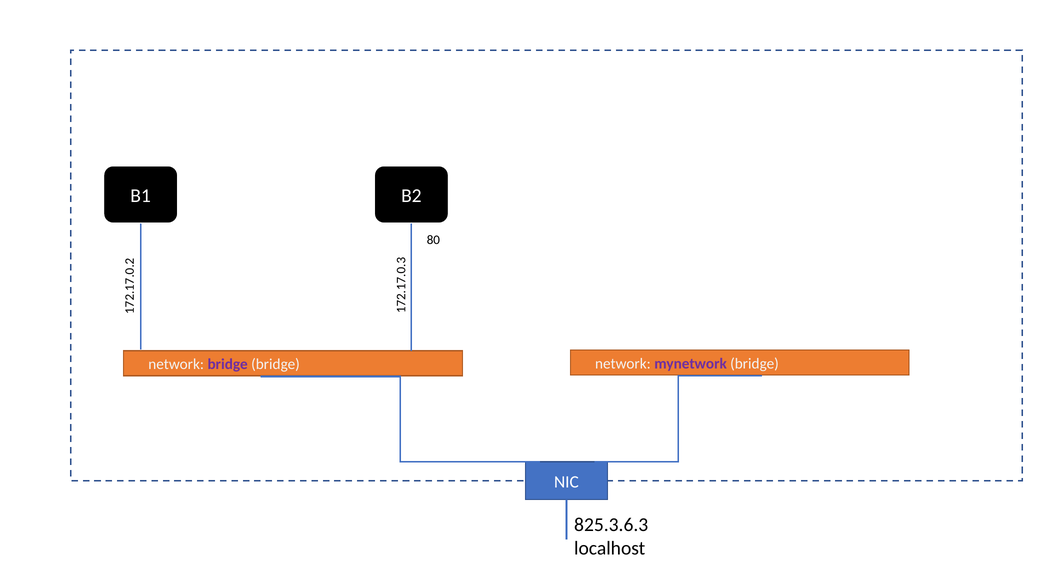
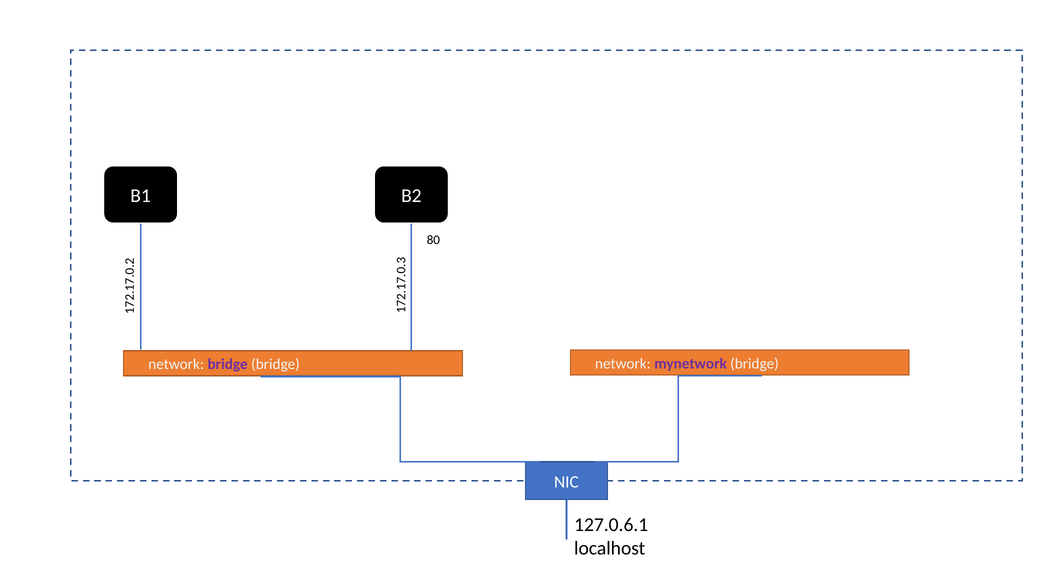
825.3.6.3: 825.3.6.3 -> 127.0.6.1
